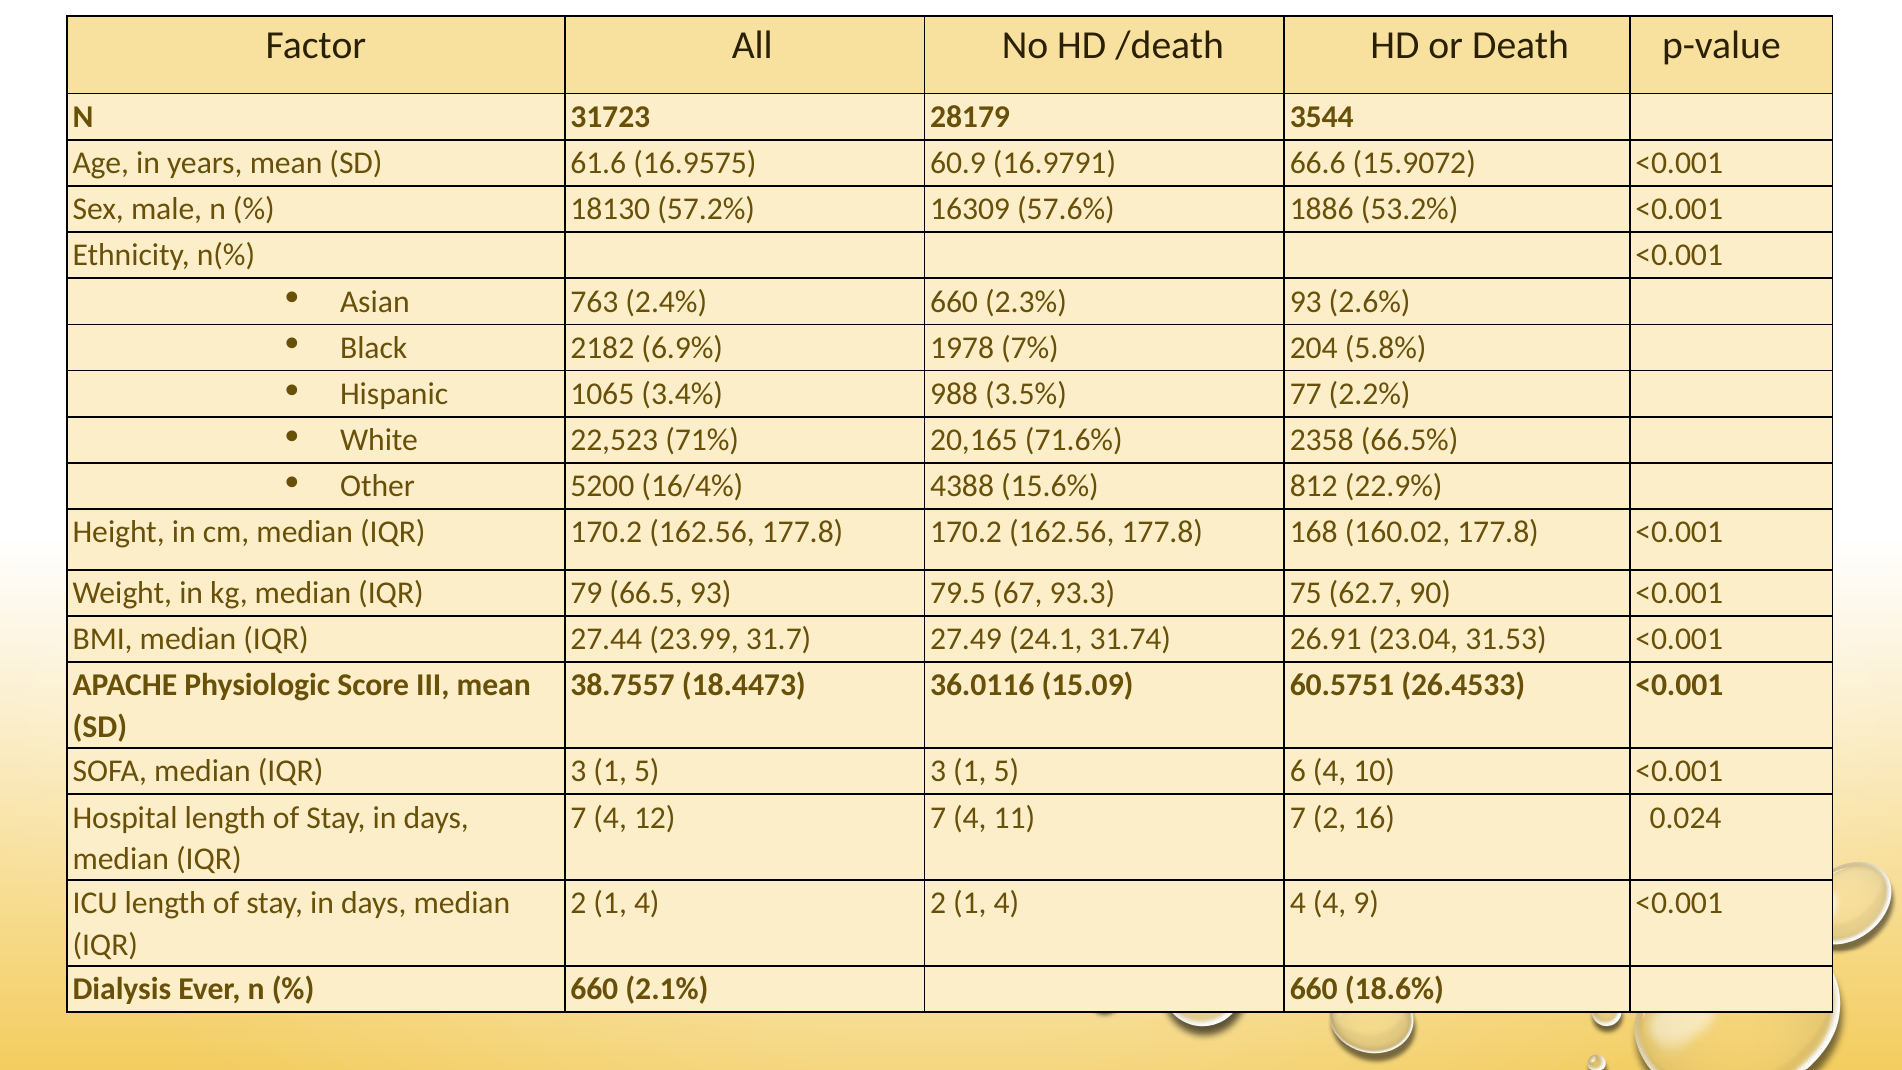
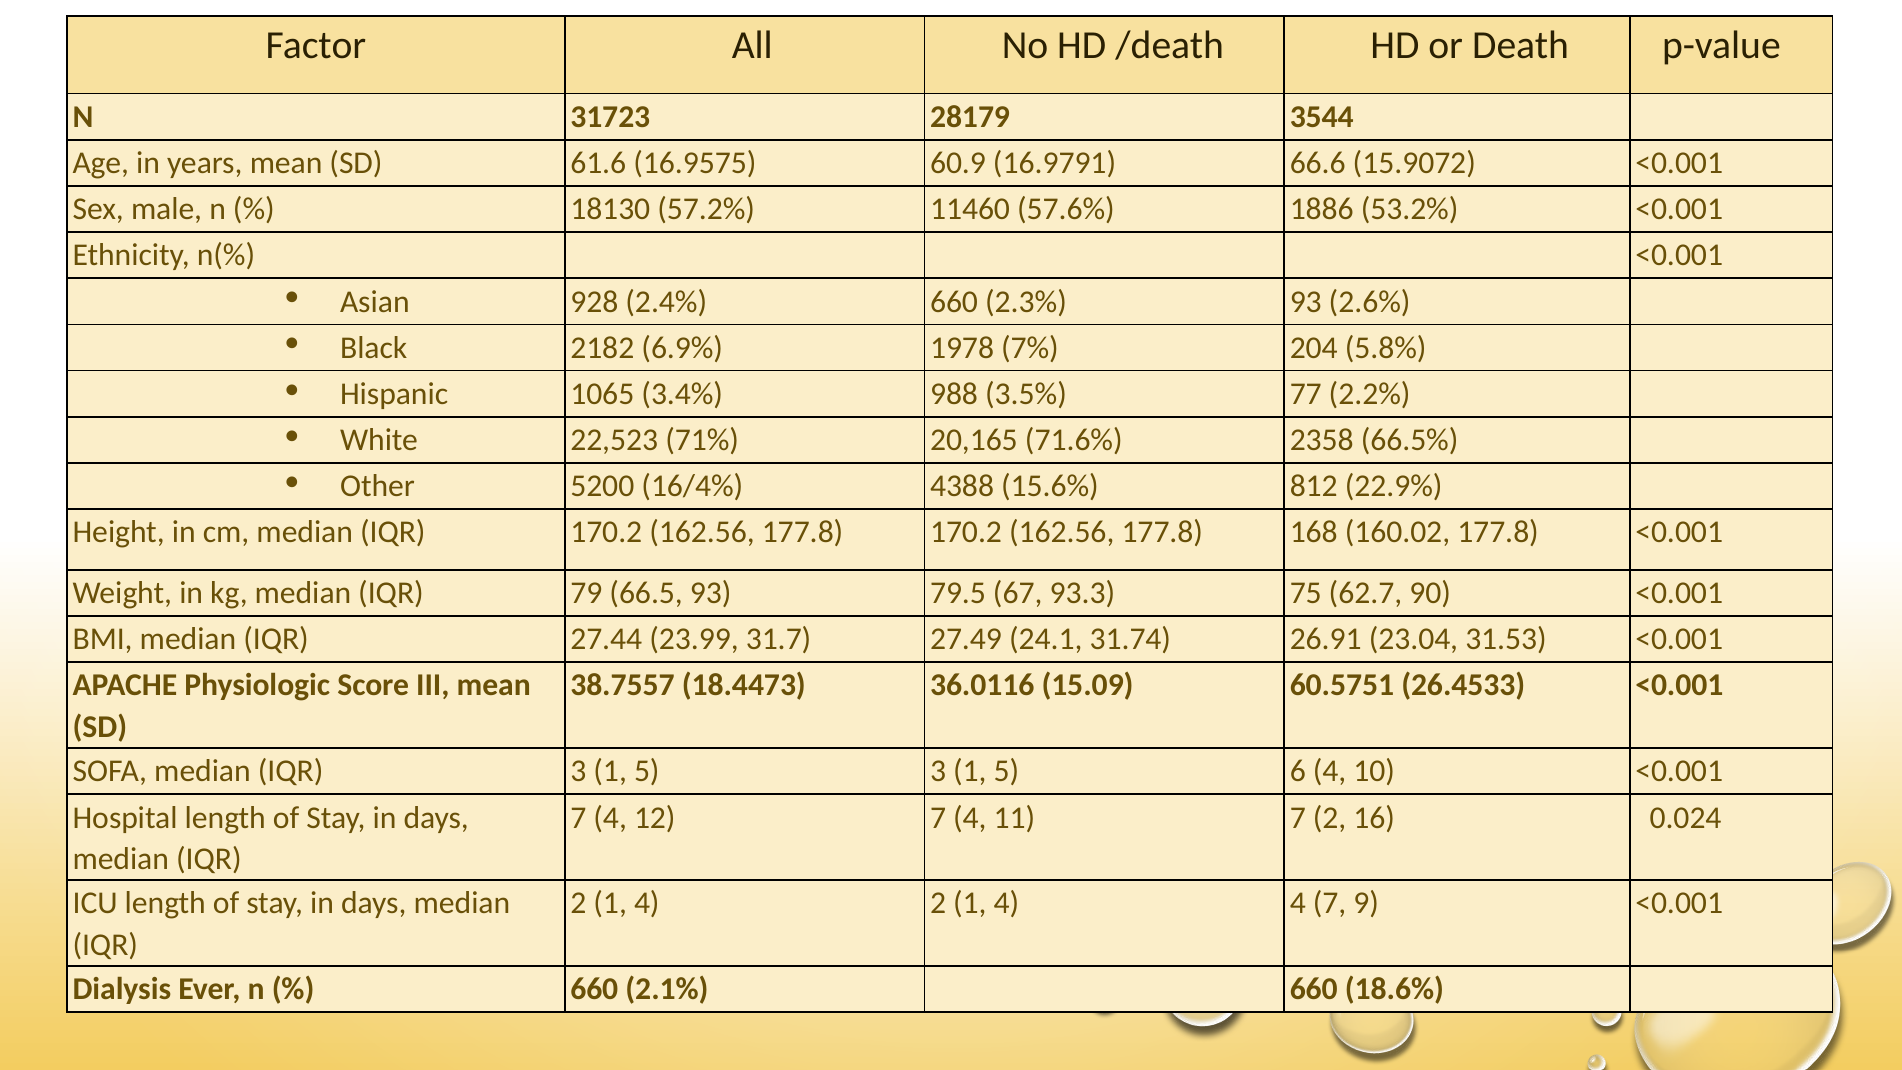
16309: 16309 -> 11460
763: 763 -> 928
4 4 4: 4 -> 7
